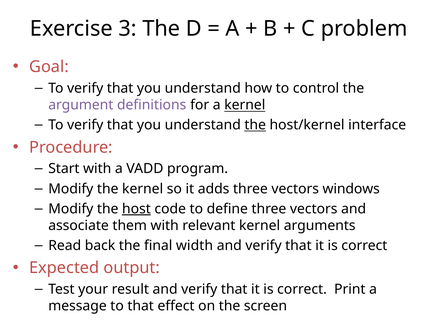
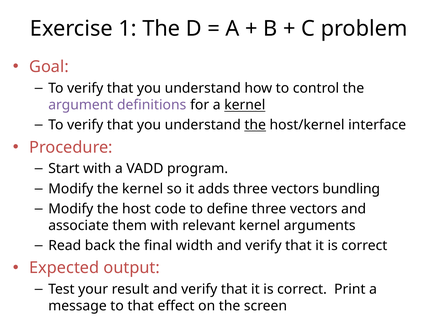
3: 3 -> 1
windows: windows -> bundling
host underline: present -> none
